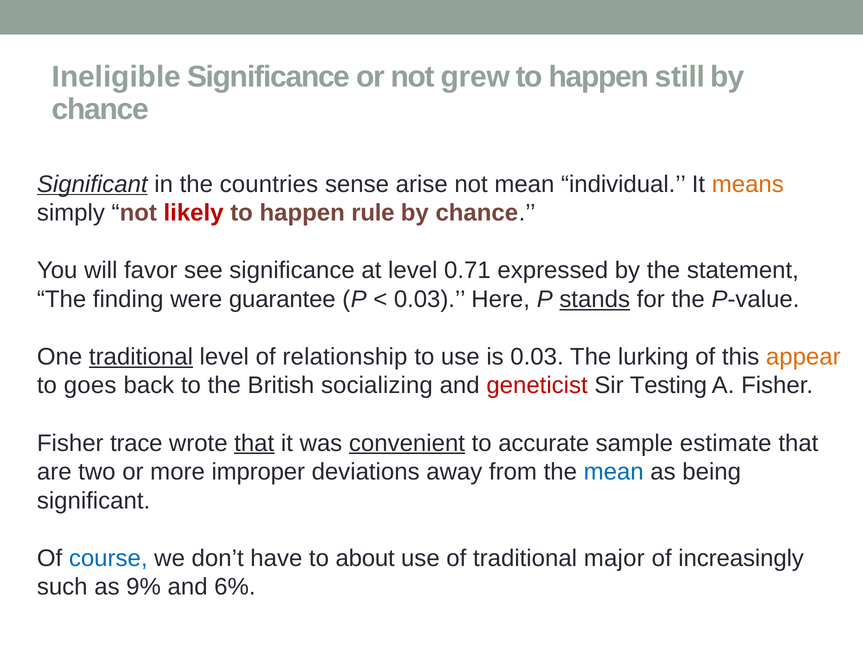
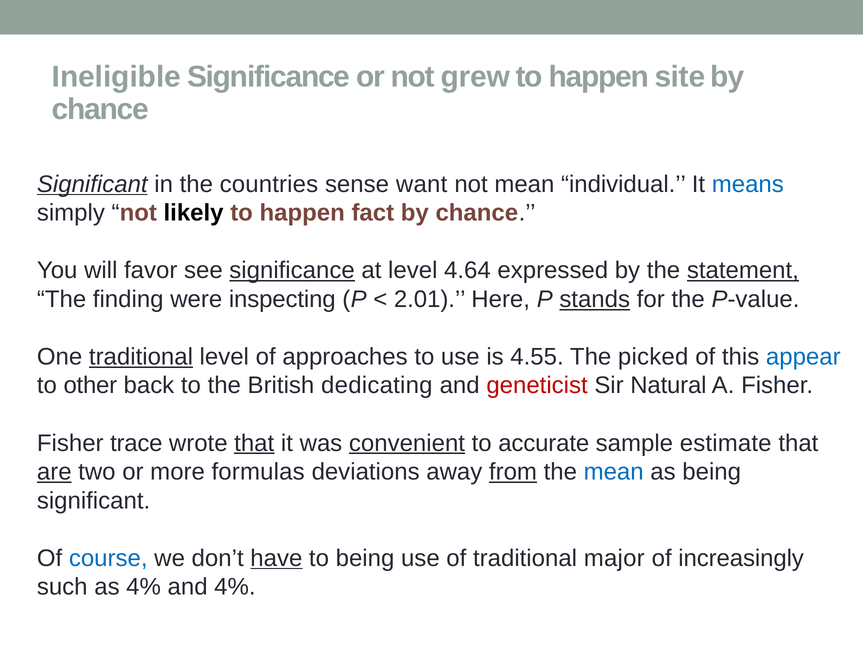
still: still -> site
arise: arise -> want
means colour: orange -> blue
likely colour: red -> black
rule: rule -> fact
significance at (292, 271) underline: none -> present
0.71: 0.71 -> 4.64
statement underline: none -> present
guarantee: guarantee -> inspecting
0.03 at (430, 299): 0.03 -> 2.01
relationship: relationship -> approaches
is 0.03: 0.03 -> 4.55
lurking: lurking -> picked
appear colour: orange -> blue
goes: goes -> other
socializing: socializing -> dedicating
Testing: Testing -> Natural
are underline: none -> present
improper: improper -> formulas
from underline: none -> present
have underline: none -> present
to about: about -> being
as 9%: 9% -> 4%
and 6%: 6% -> 4%
